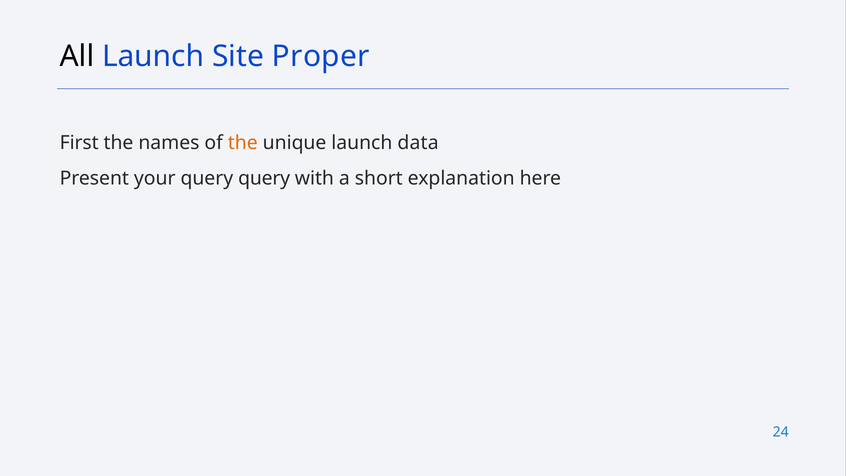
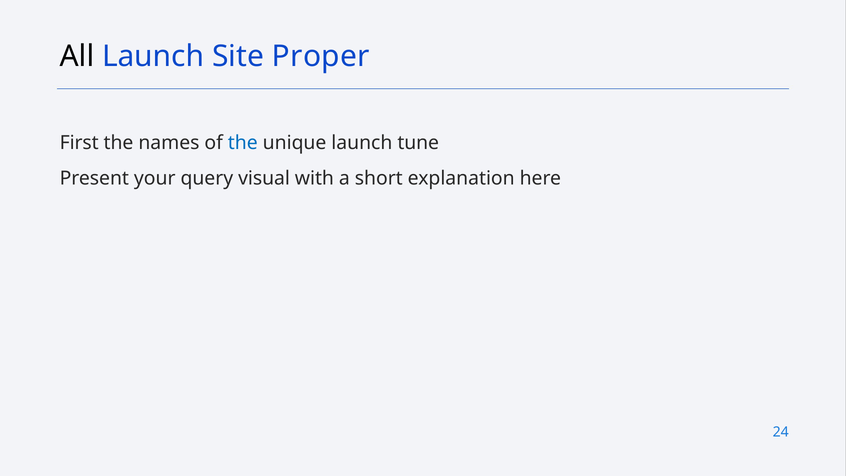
the at (243, 143) colour: orange -> blue
data: data -> tune
query query: query -> visual
